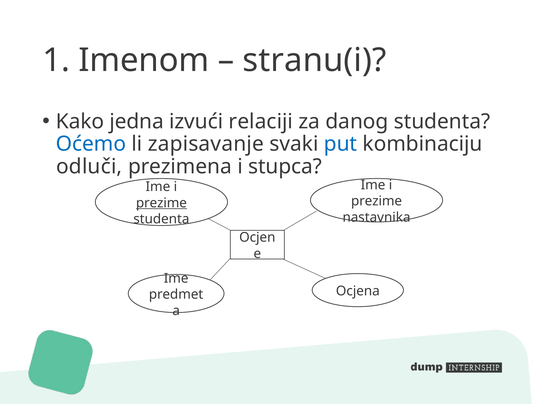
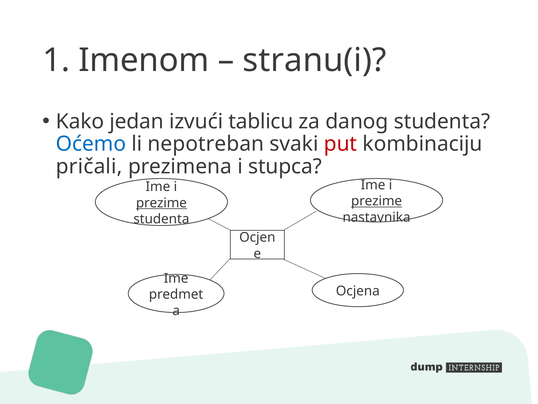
jedna: jedna -> jedan
relaciji: relaciji -> tablicu
zapisavanje: zapisavanje -> nepotreban
put colour: blue -> red
odluči: odluči -> pričali
prezime at (377, 201) underline: none -> present
